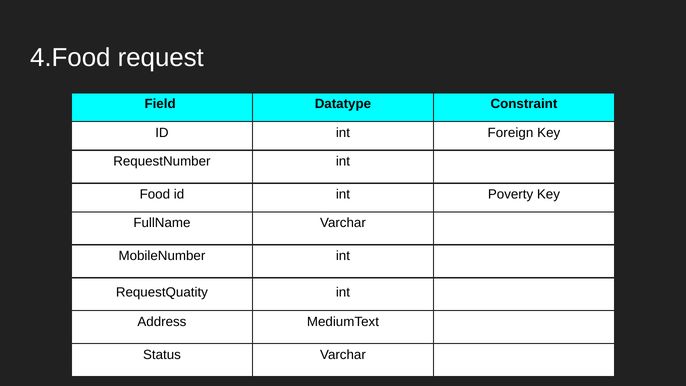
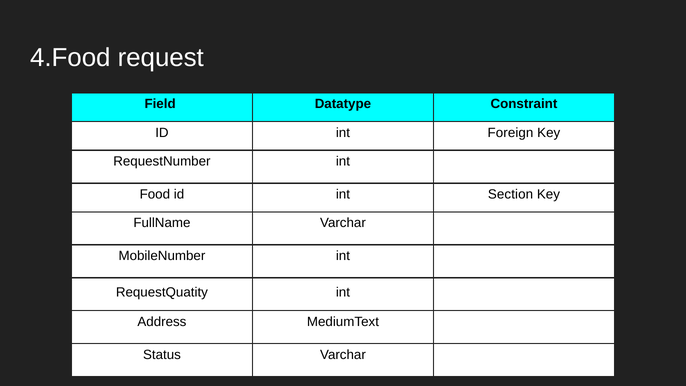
Poverty: Poverty -> Section
